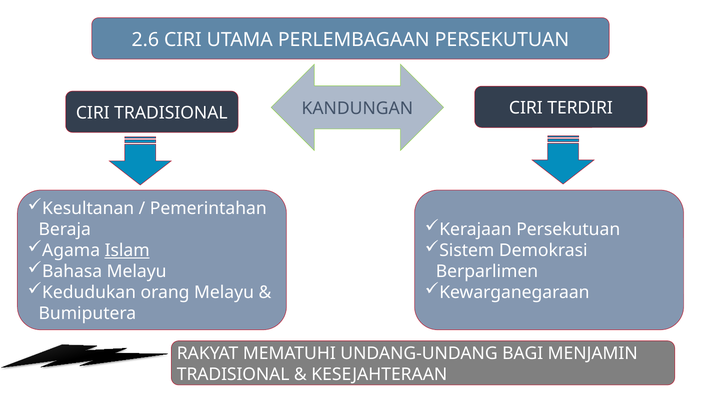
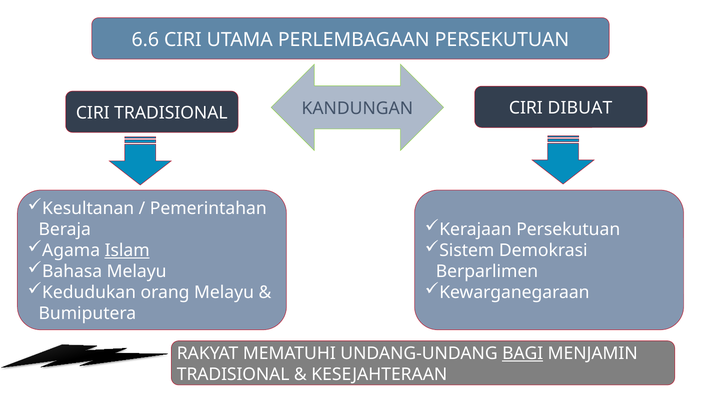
2.6: 2.6 -> 6.6
TERDIRI: TERDIRI -> DIBUAT
BAGI underline: none -> present
